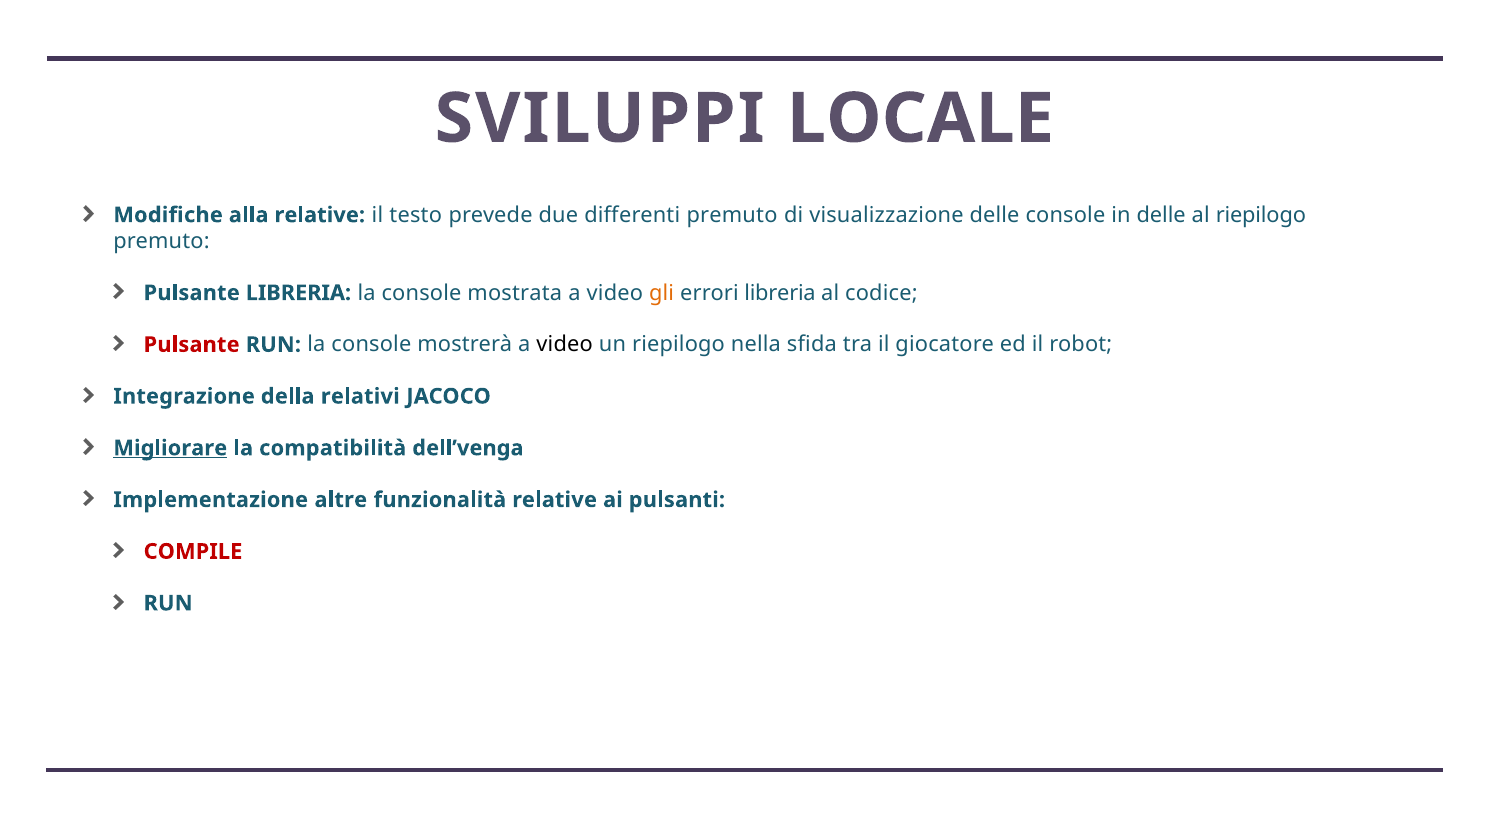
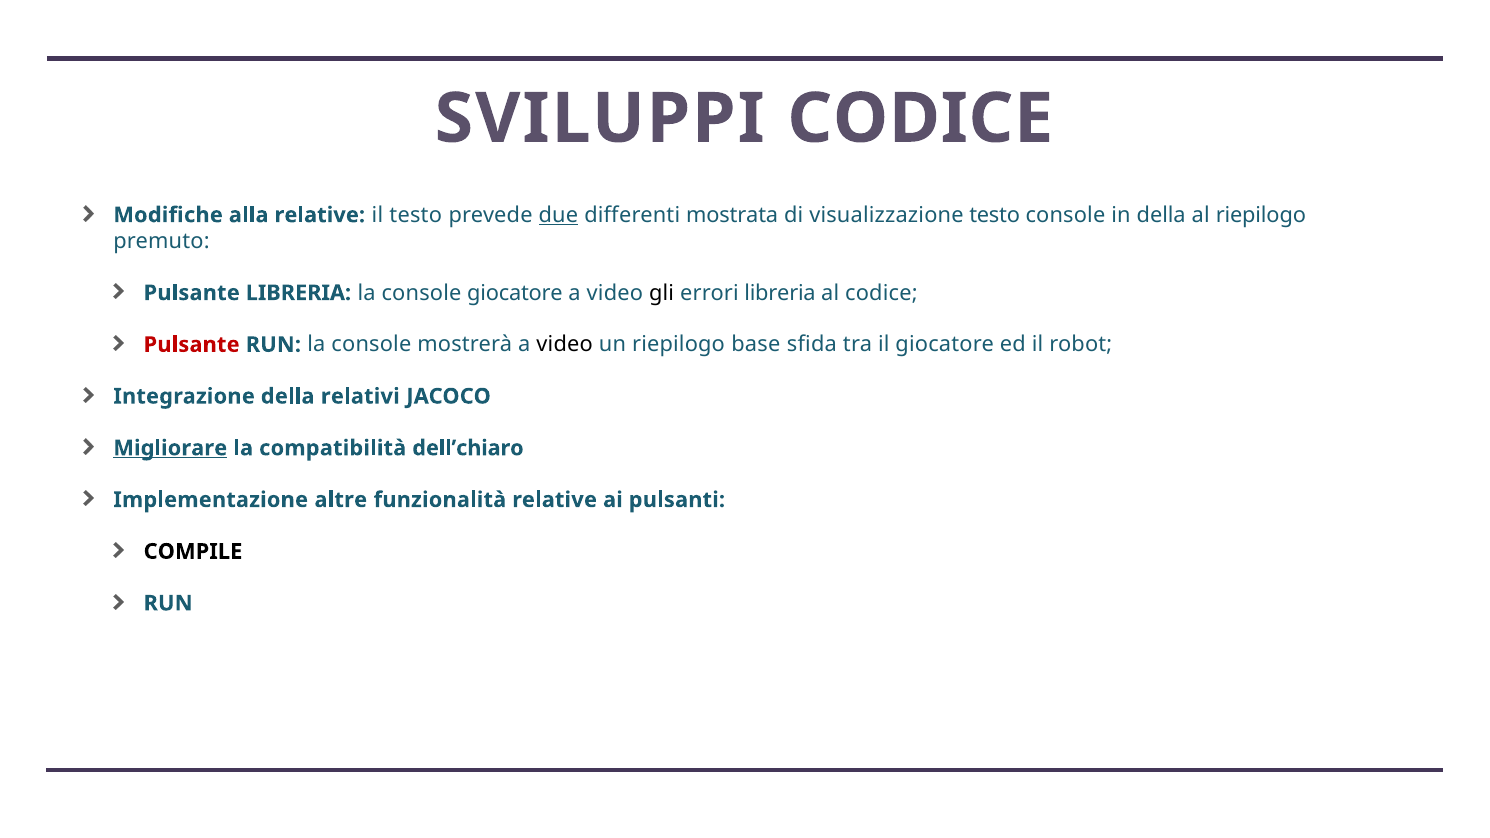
SVILUPPI LOCALE: LOCALE -> CODICE
due underline: none -> present
differenti premuto: premuto -> mostrata
visualizzazione delle: delle -> testo
in delle: delle -> della
console mostrata: mostrata -> giocatore
gli colour: orange -> black
nella: nella -> base
dell’venga: dell’venga -> dell’chiaro
COMPILE colour: red -> black
